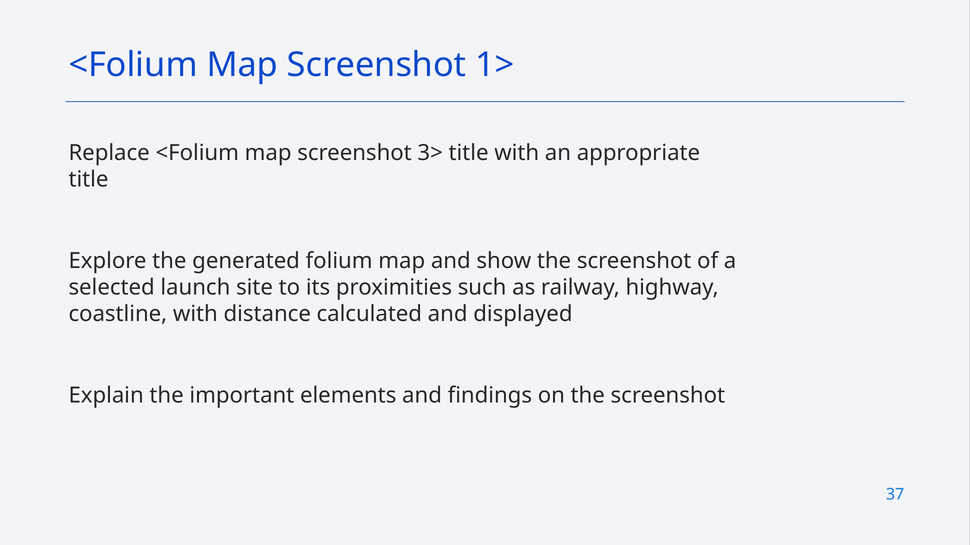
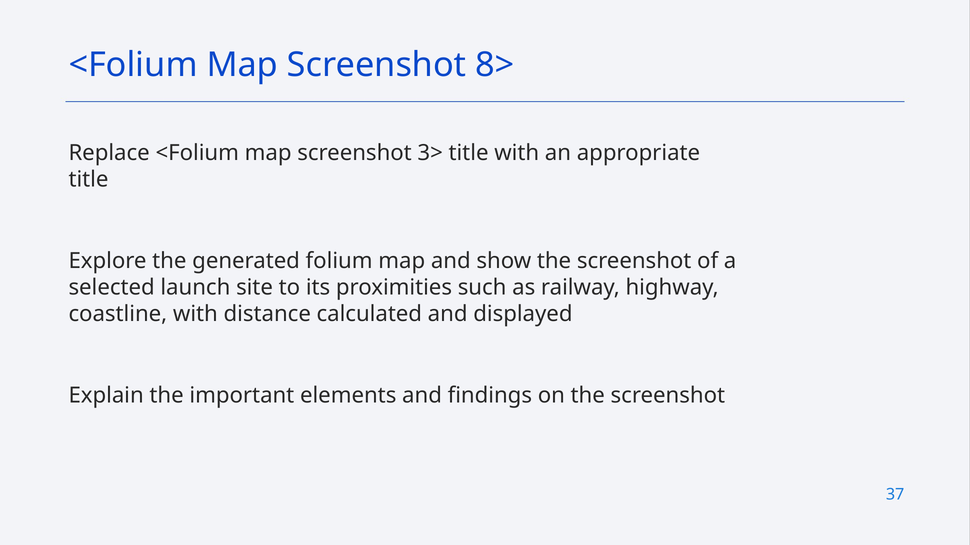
1>: 1> -> 8>
